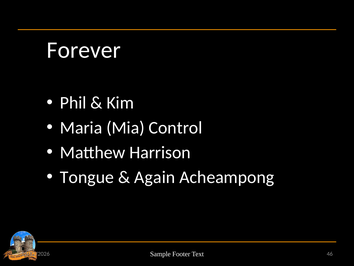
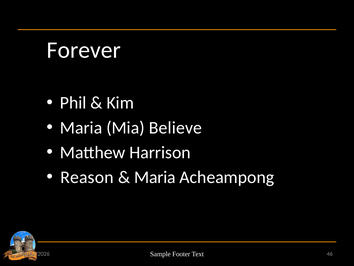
Control: Control -> Believe
Tongue: Tongue -> Reason
Again at (155, 177): Again -> Maria
